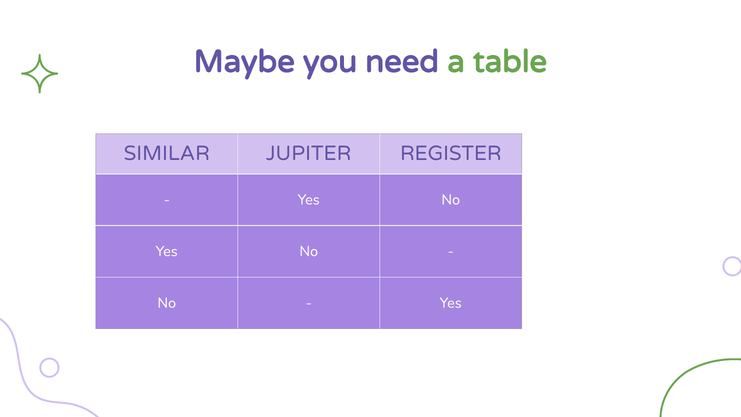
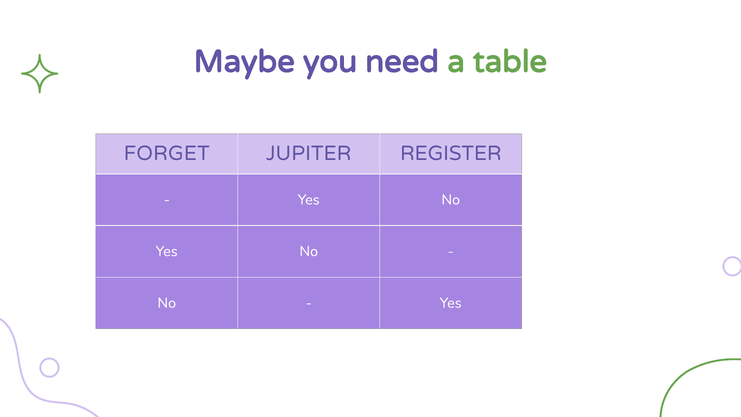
SIMILAR: SIMILAR -> FORGET
